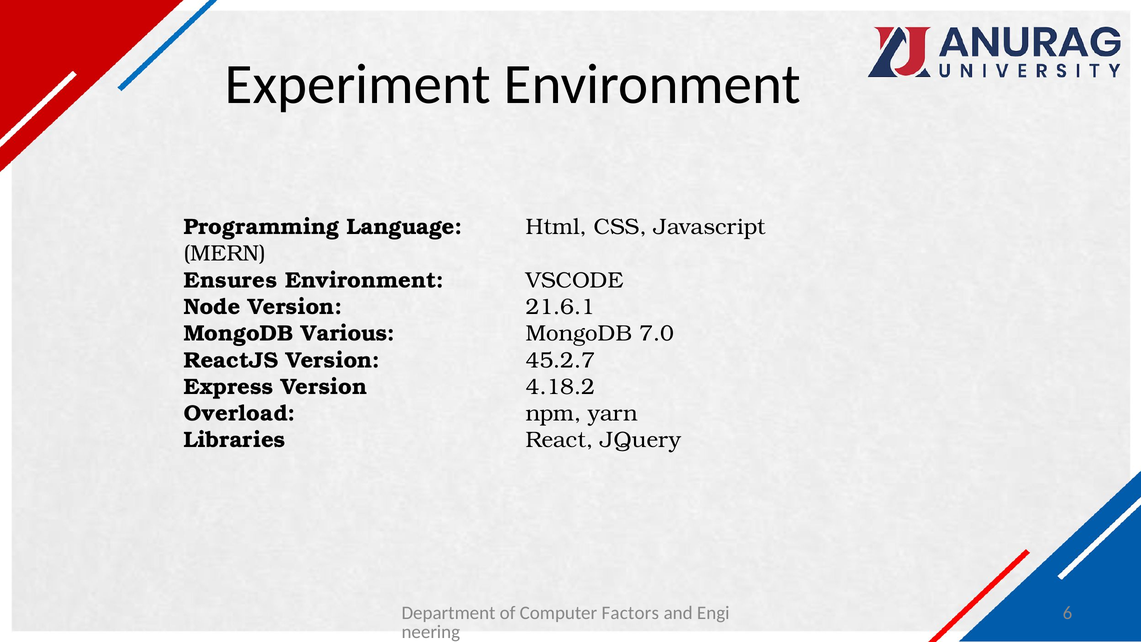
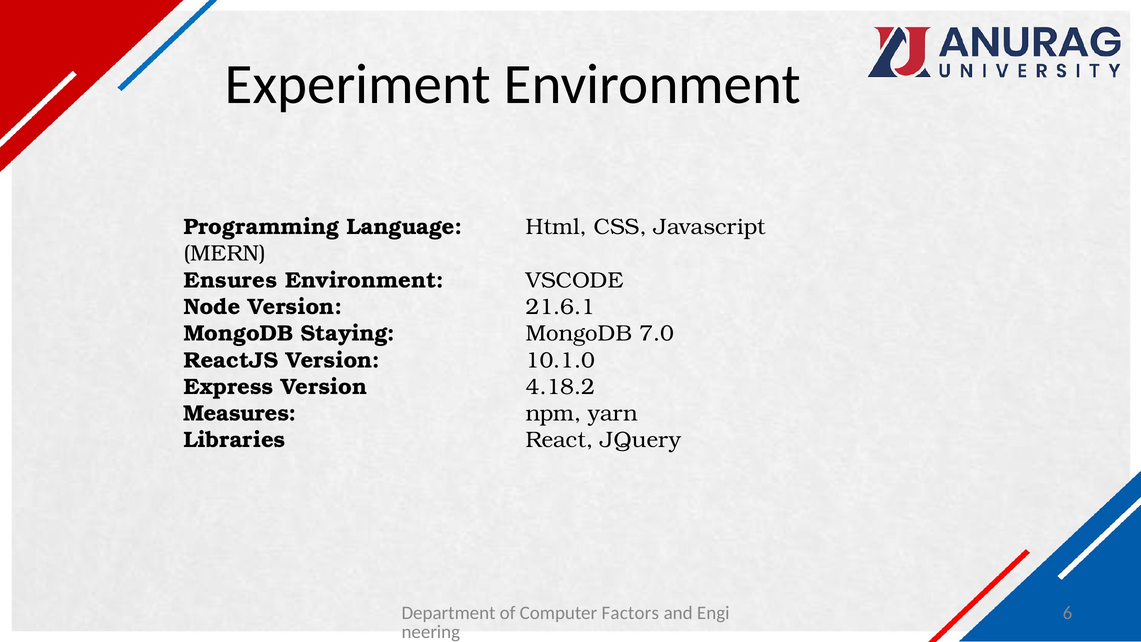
Various: Various -> Staying
45.2.7: 45.2.7 -> 10.1.0
Overload: Overload -> Measures
